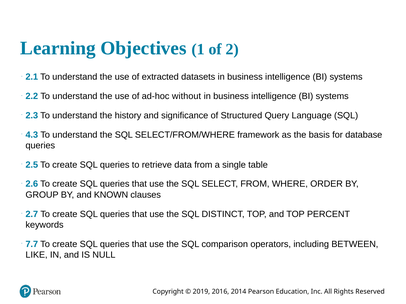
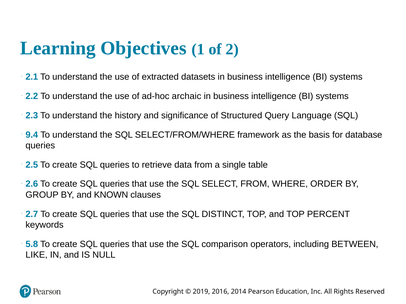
without: without -> archaic
4.3: 4.3 -> 9.4
7.7: 7.7 -> 5.8
